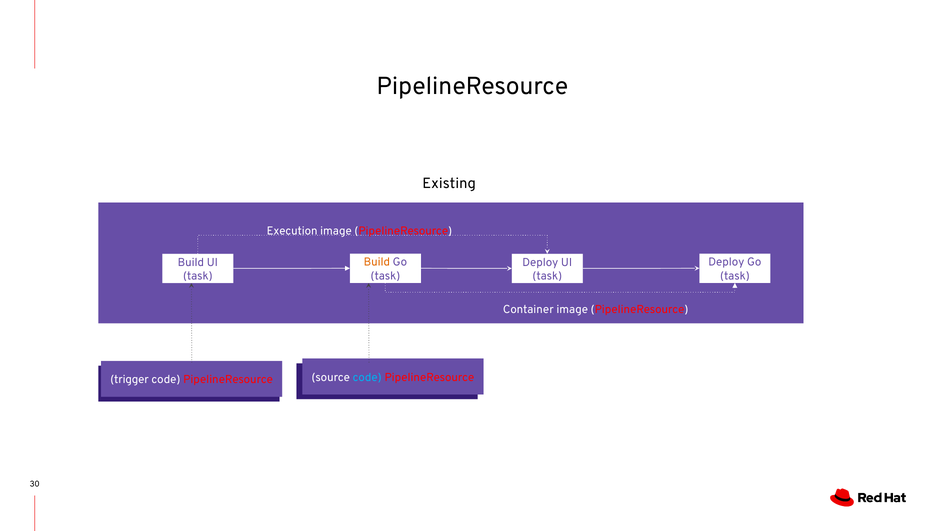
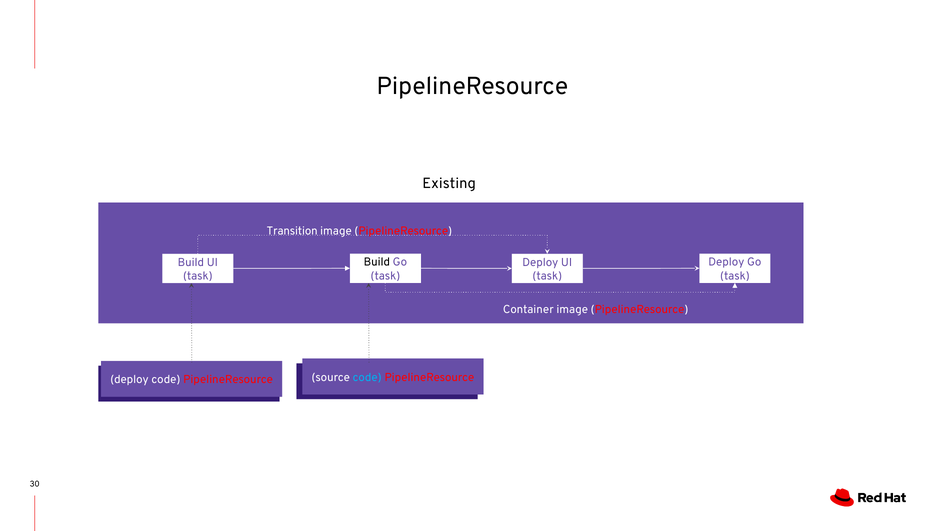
Execution: Execution -> Transition
Build at (377, 262) colour: orange -> black
trigger at (129, 380): trigger -> deploy
